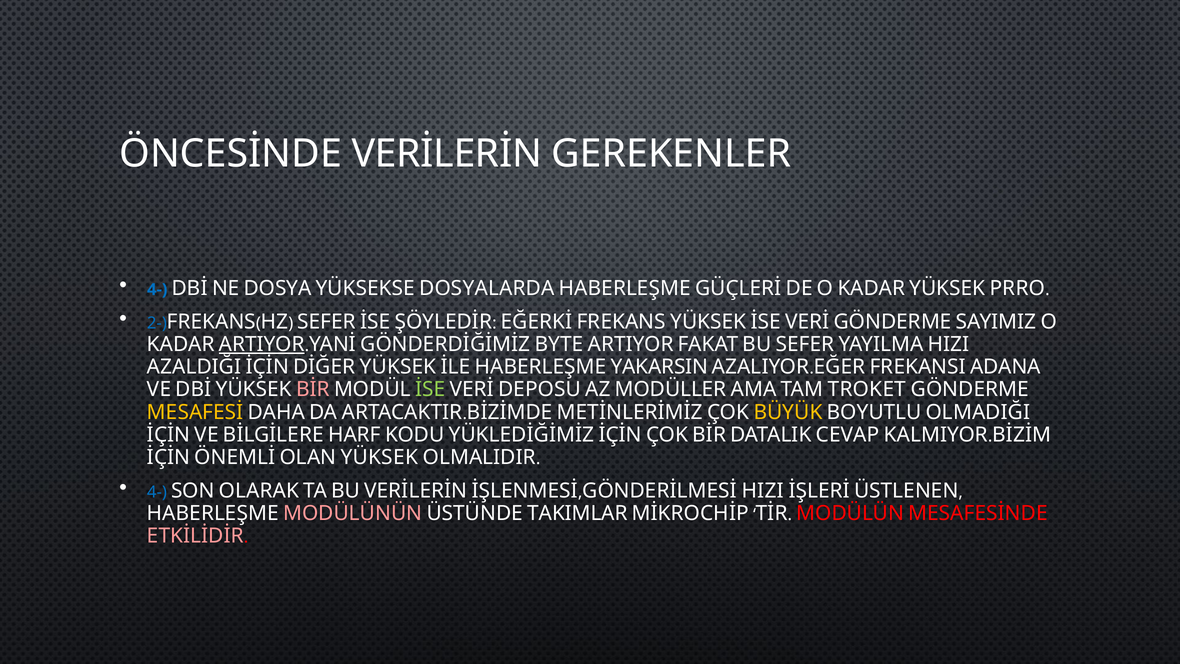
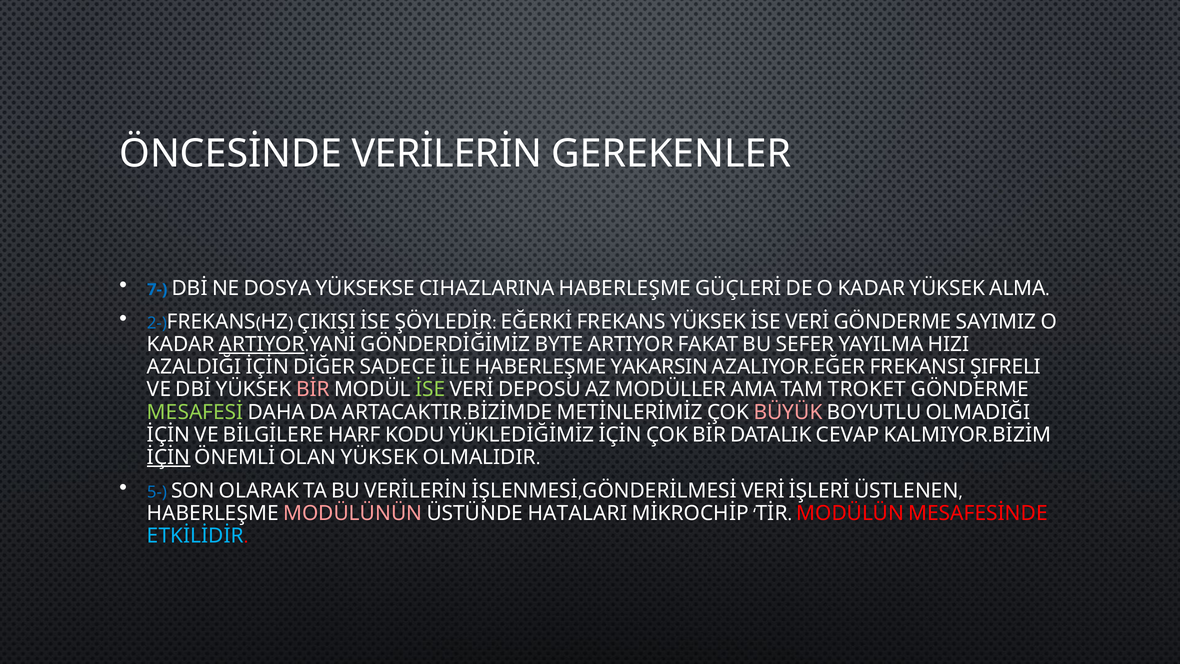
4- at (157, 289): 4- -> 7-
DOSYALARDA: DOSYALARDA -> CIHAZLARINA
PRRO: PRRO -> ALMA
SEFER at (327, 322): SEFER -> ÇIKIŞI
DİĞER YÜKSEK: YÜKSEK -> SADECE
ADANA: ADANA -> ŞIFRELI
MESAFESİ colour: yellow -> light green
BÜYÜK colour: yellow -> pink
İÇİN at (169, 457) underline: none -> present
4- at (157, 492): 4- -> 5-
HIZI at (763, 491): HIZI -> VERİ
TAKIMLAR: TAKIMLAR -> HATALARI
ETKİLİDİR colour: pink -> light blue
